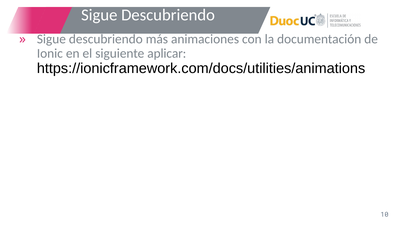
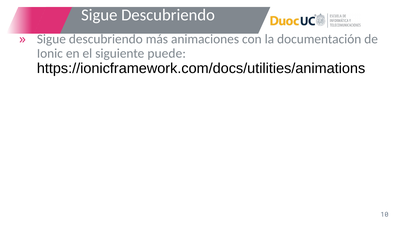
aplicar: aplicar -> puede
